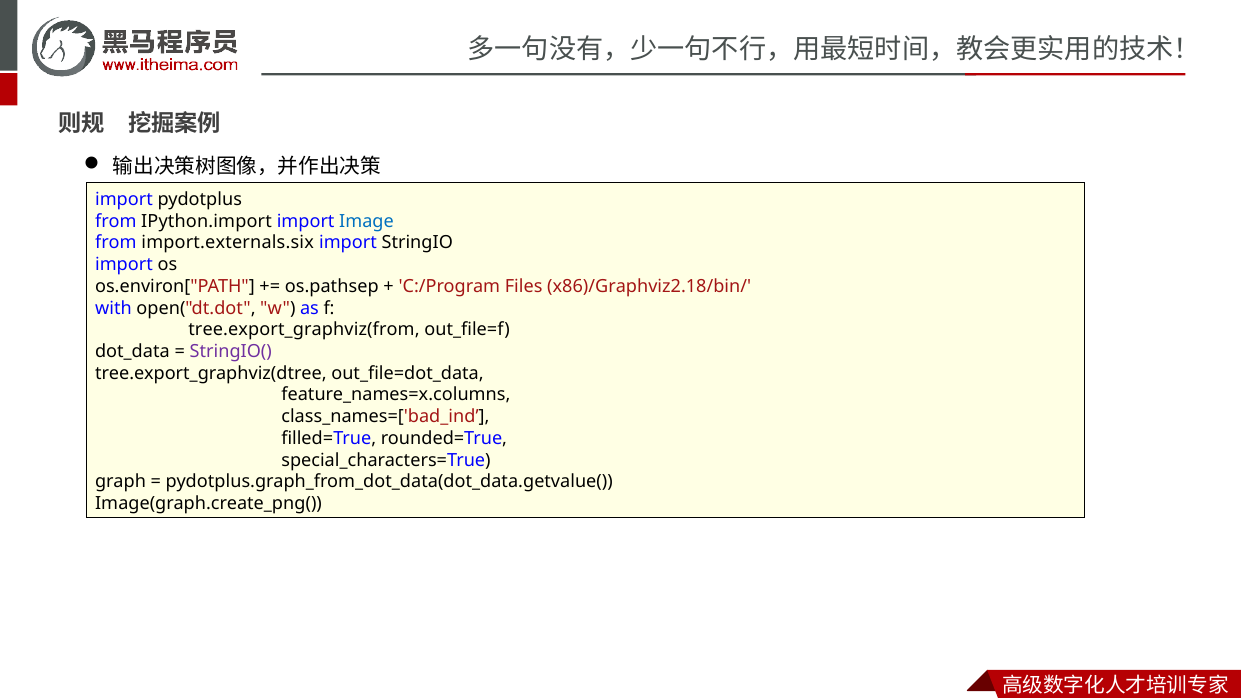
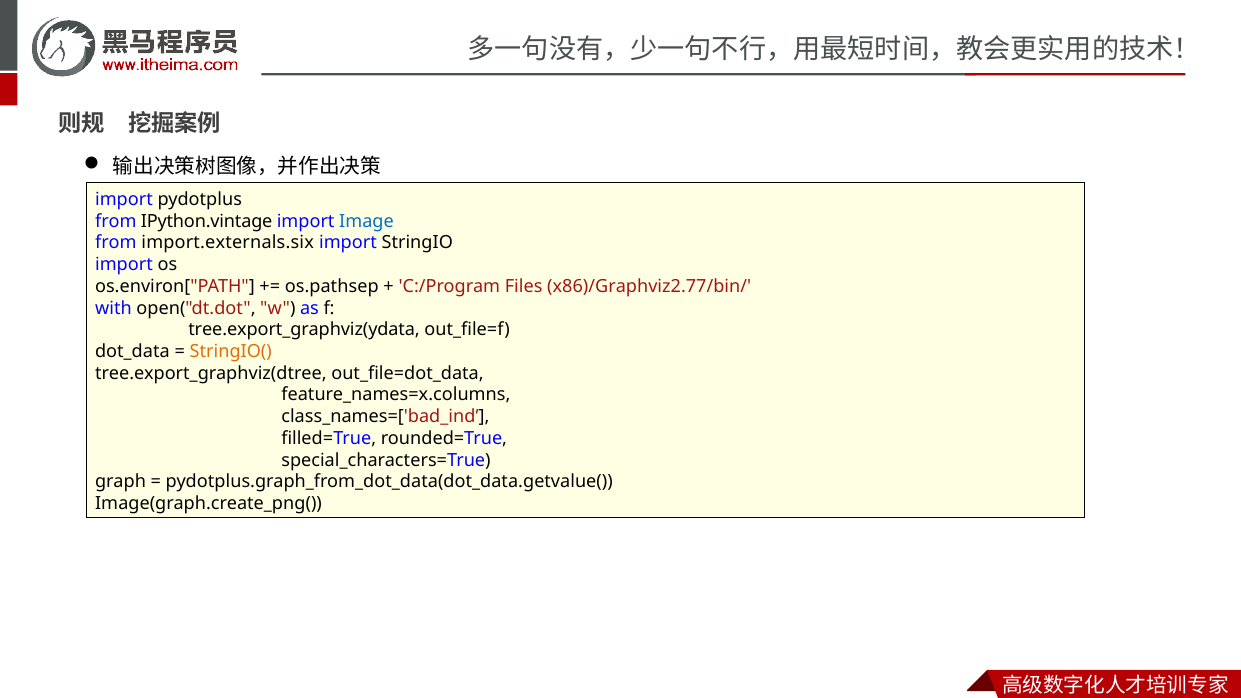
IPython.import: IPython.import -> IPython.vintage
x86)/Graphviz2.18/bin/: x86)/Graphviz2.18/bin/ -> x86)/Graphviz2.77/bin/
tree.export_graphviz(from: tree.export_graphviz(from -> tree.export_graphviz(ydata
StringIO( colour: purple -> orange
